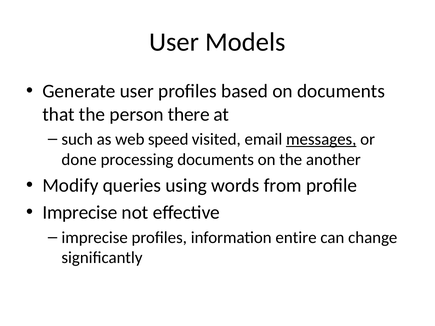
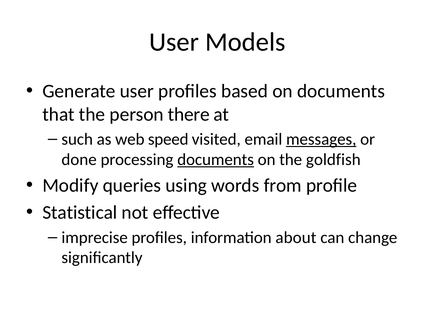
documents at (216, 160) underline: none -> present
another: another -> goldfish
Imprecise at (80, 213): Imprecise -> Statistical
entire: entire -> about
